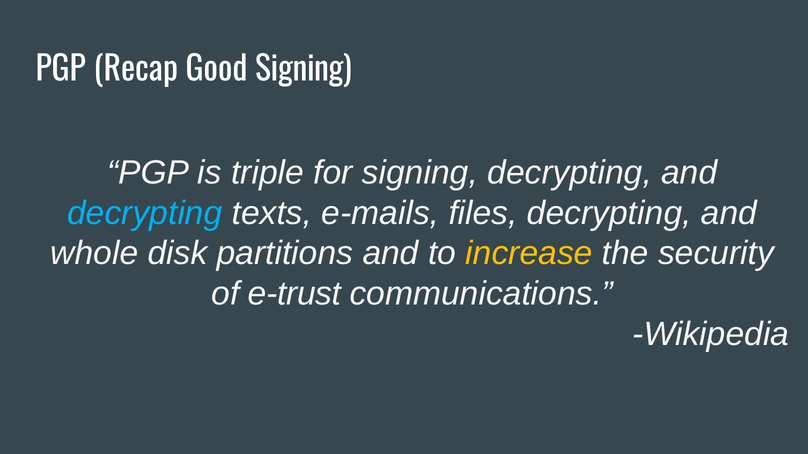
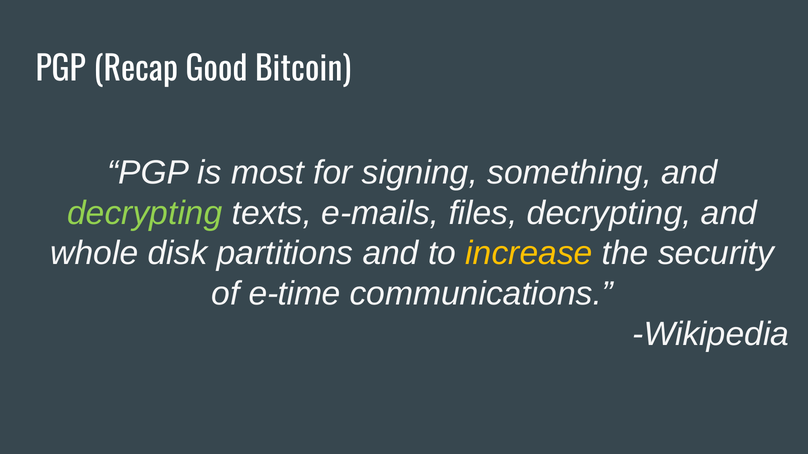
Good Signing: Signing -> Bitcoin
triple: triple -> most
signing decrypting: decrypting -> something
decrypting at (145, 213) colour: light blue -> light green
e-trust: e-trust -> e-time
